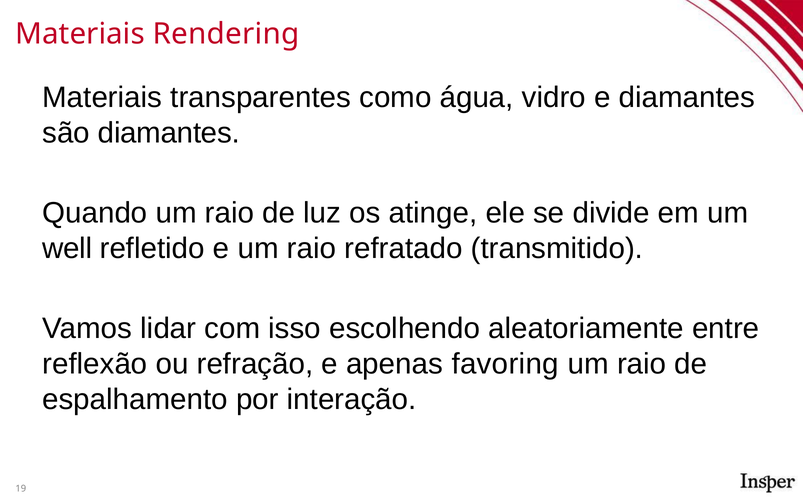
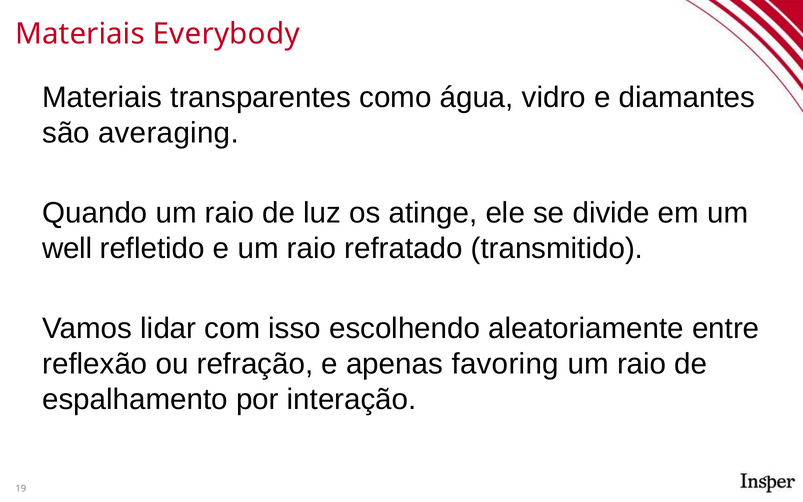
Rendering: Rendering -> Everybody
são diamantes: diamantes -> averaging
